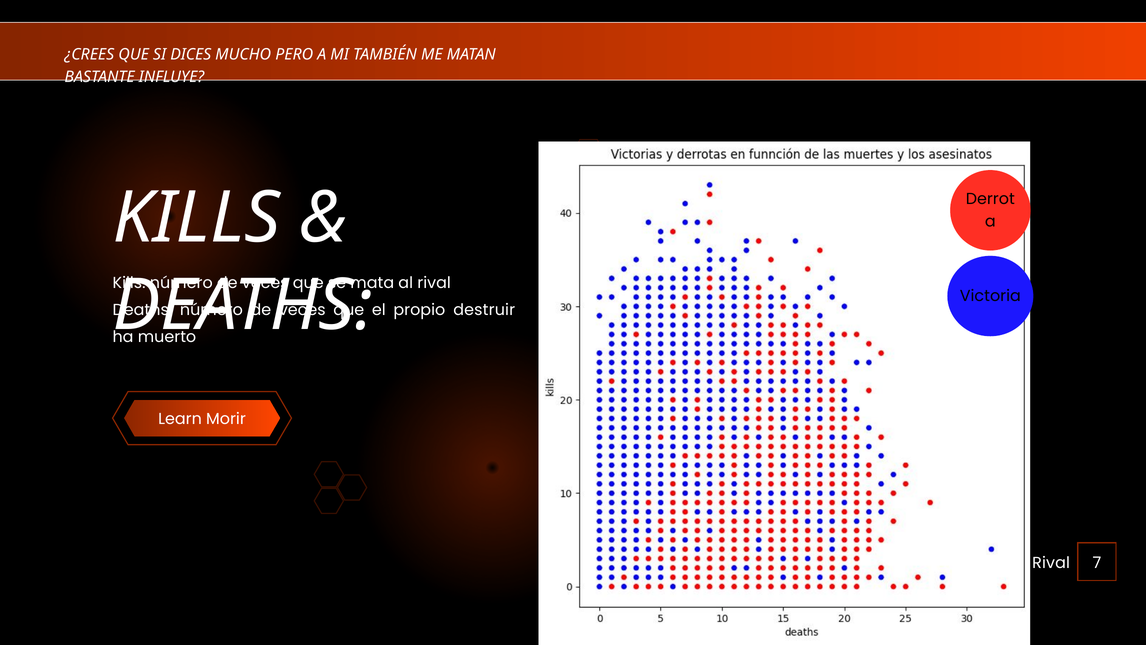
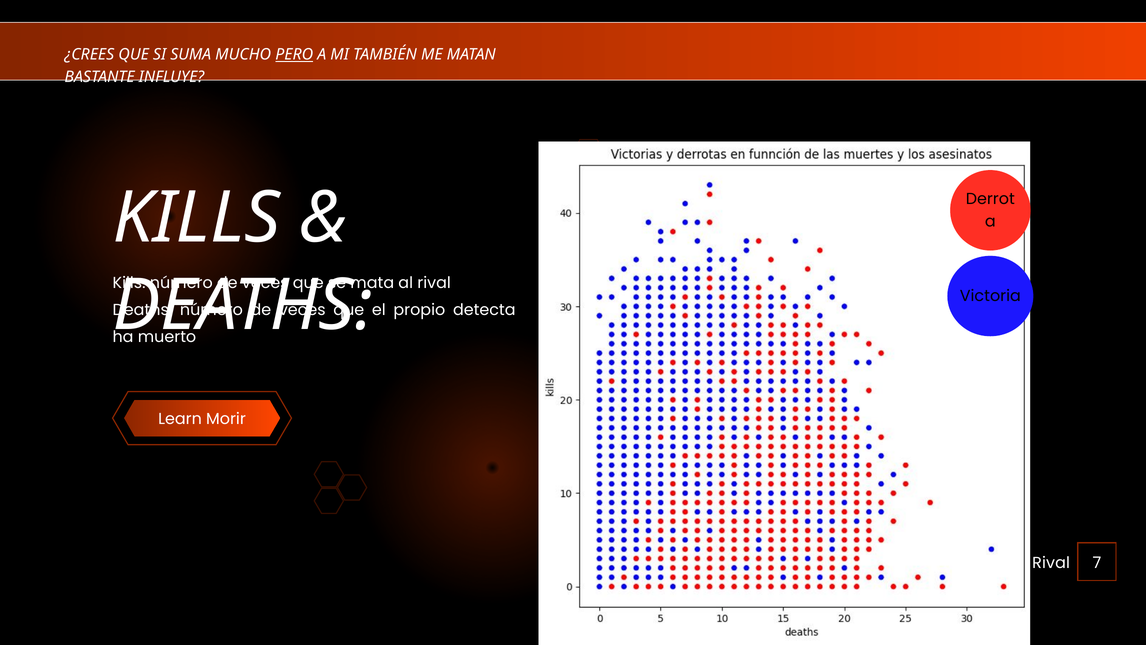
DICES: DICES -> SUMA
PERO underline: none -> present
destruir: destruir -> detecta
